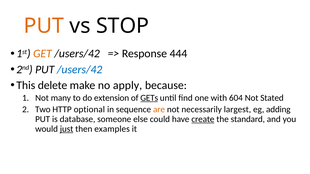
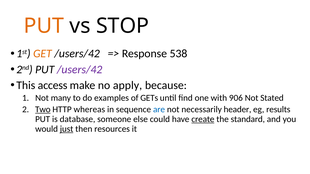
444: 444 -> 538
/users/42 at (80, 70) colour: blue -> purple
delete: delete -> access
extension: extension -> examples
GETs underline: present -> none
604: 604 -> 906
Two underline: none -> present
optional: optional -> whereas
are colour: orange -> blue
largest: largest -> header
adding: adding -> results
examples: examples -> resources
